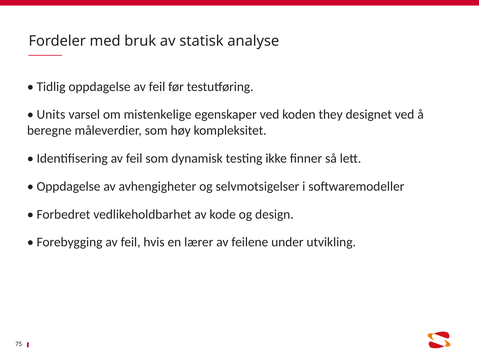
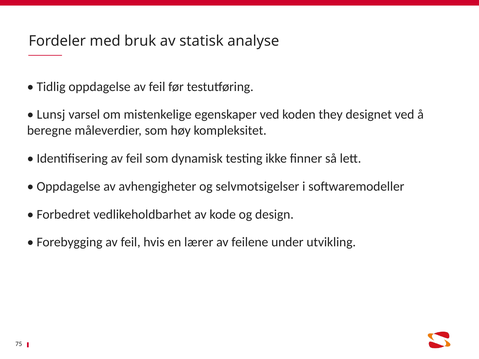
Units: Units -> Lunsj
